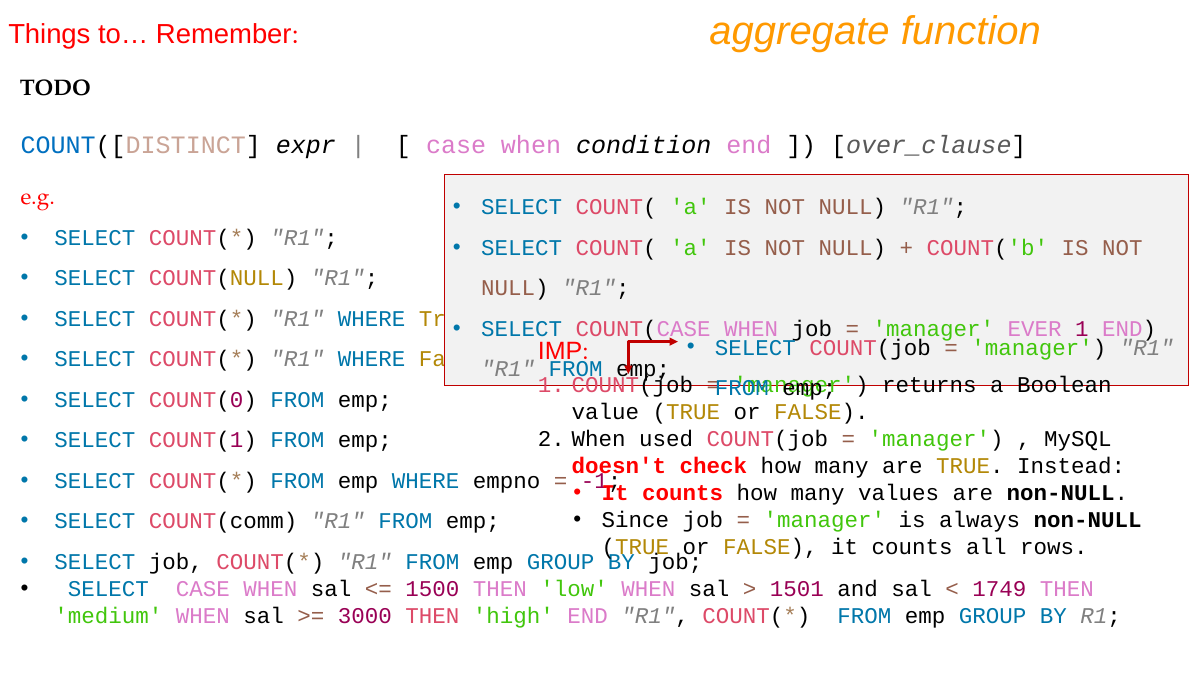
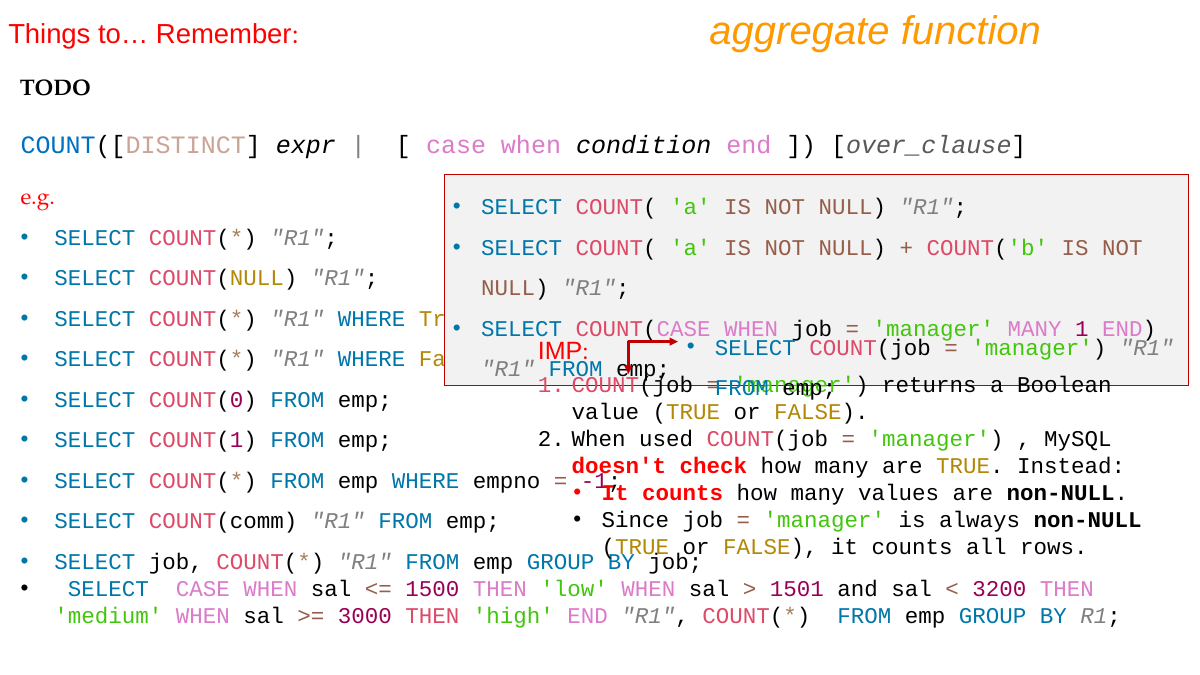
manager EVER: EVER -> MANY
1749: 1749 -> 3200
